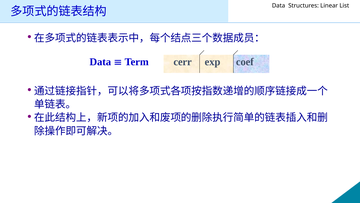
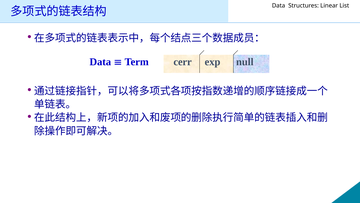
coef: coef -> null
